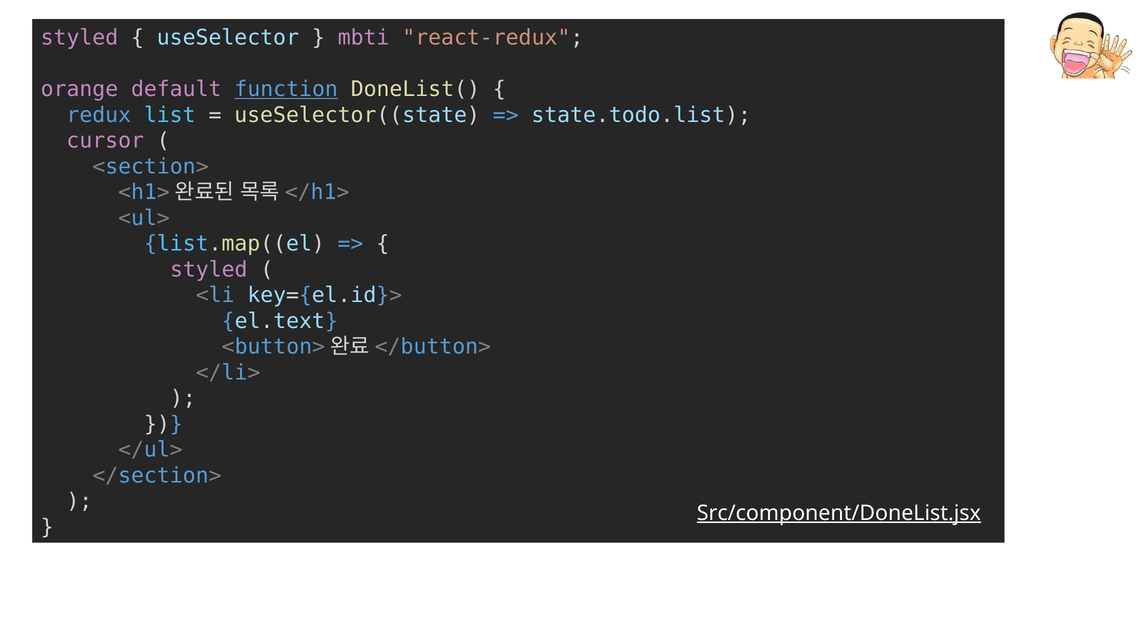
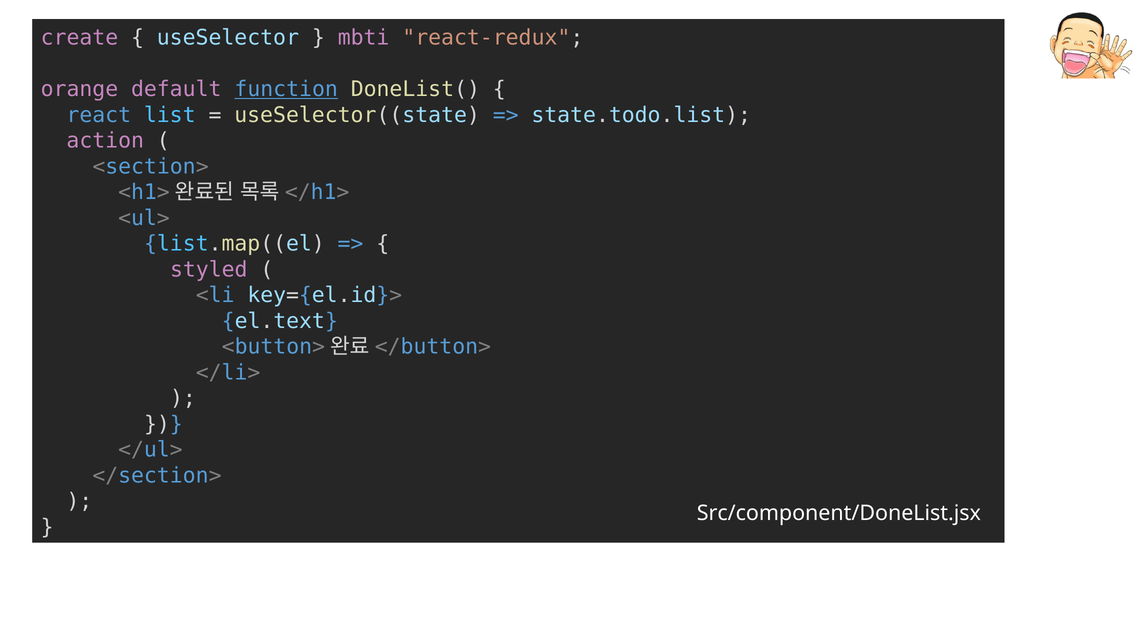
styled at (79, 38): styled -> create
redux: redux -> react
cursor: cursor -> action
Src/component/DoneList.jsx underline: present -> none
